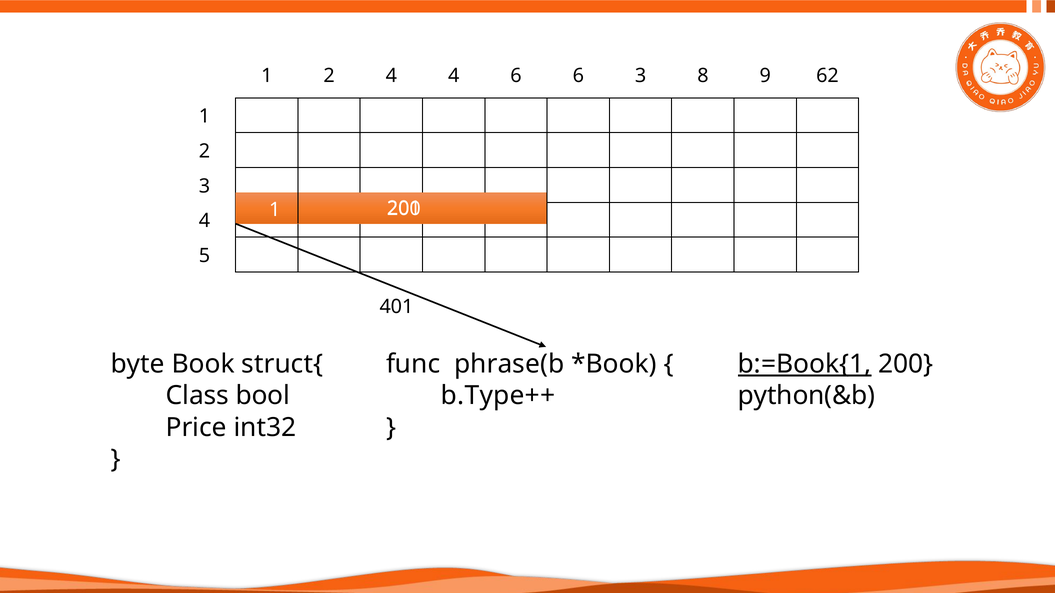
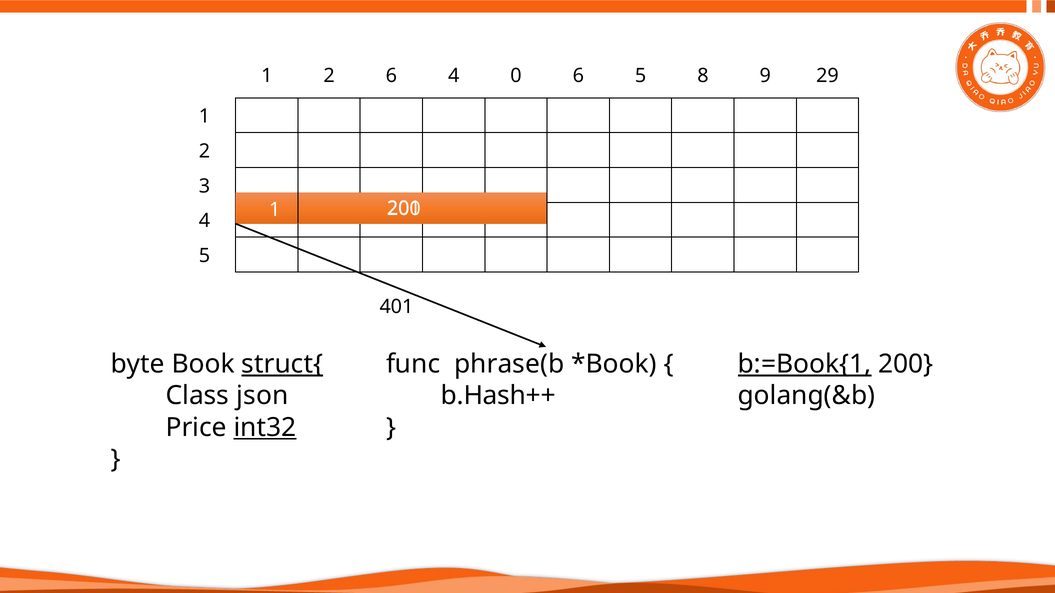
2 4: 4 -> 6
4 6: 6 -> 0
6 3: 3 -> 5
62: 62 -> 29
struct{ underline: none -> present
bool: bool -> json
b.Type++: b.Type++ -> b.Hash++
python(&b: python(&b -> golang(&b
int32 underline: none -> present
